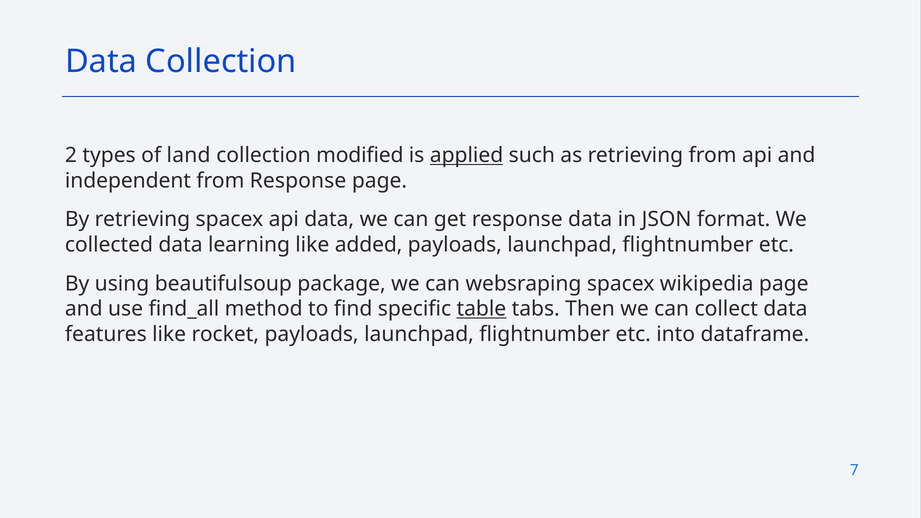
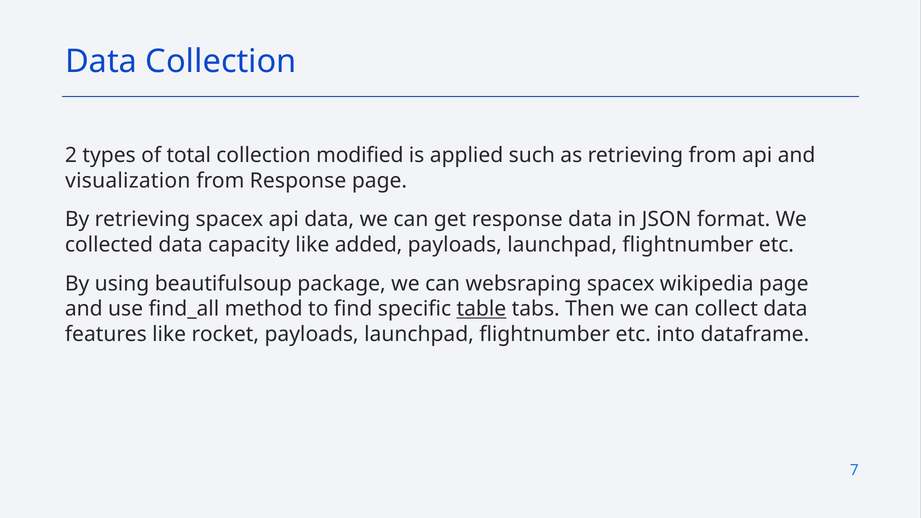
land: land -> total
applied underline: present -> none
independent: independent -> visualization
learning: learning -> capacity
